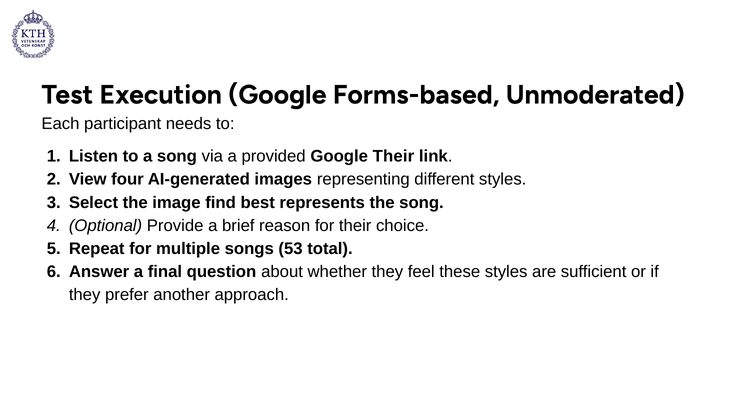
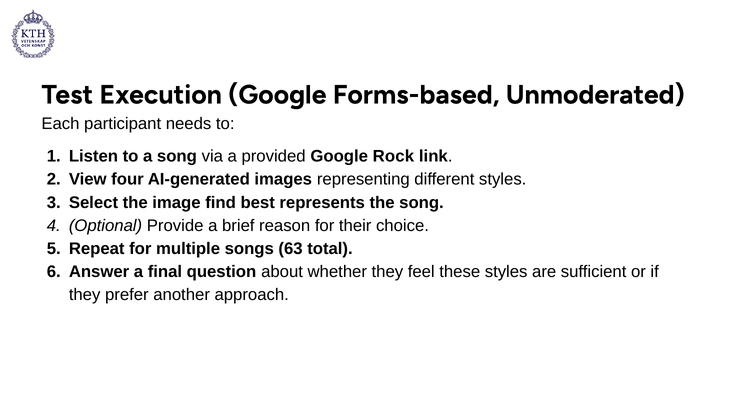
Google Their: Their -> Rock
53: 53 -> 63
